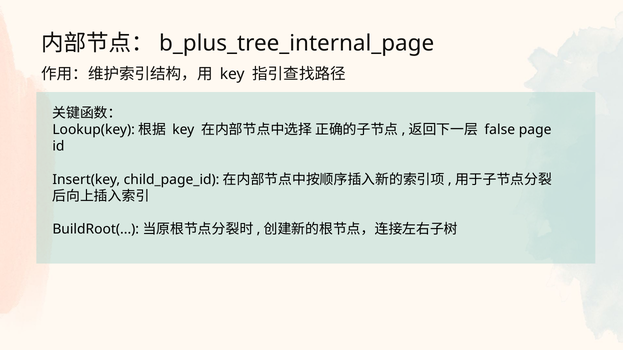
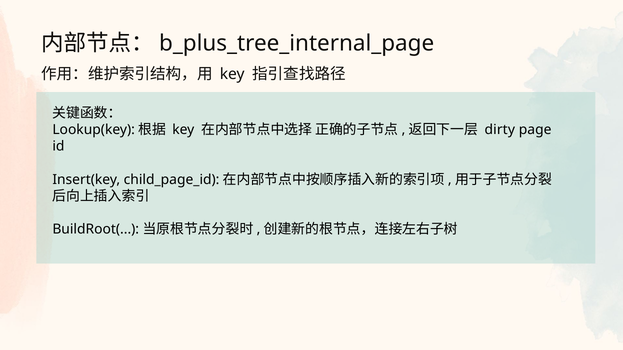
false: false -> dirty
